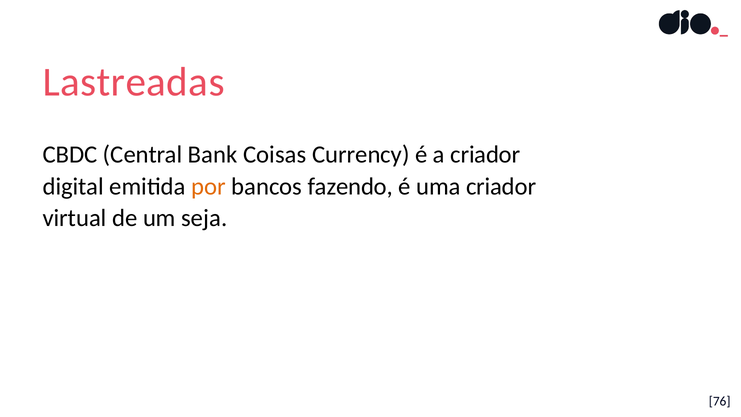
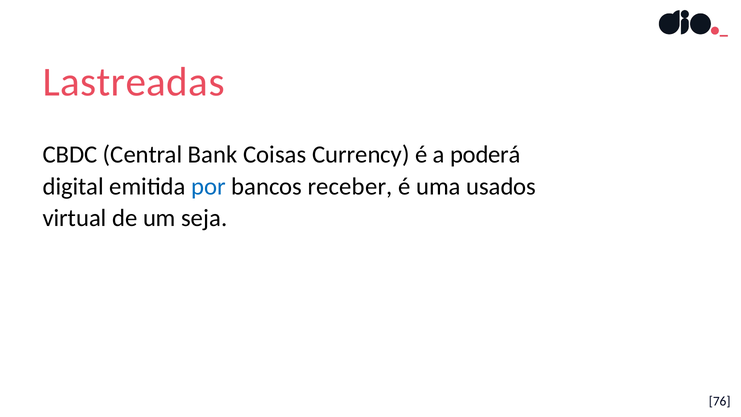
a criador: criador -> poderá
por colour: orange -> blue
fazendo: fazendo -> receber
uma criador: criador -> usados
